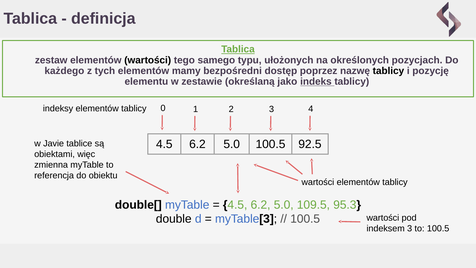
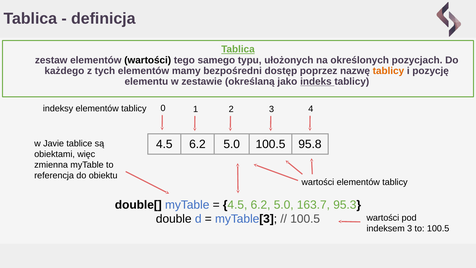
tablicy at (388, 71) colour: black -> orange
92.5: 92.5 -> 95.8
109.5: 109.5 -> 163.7
